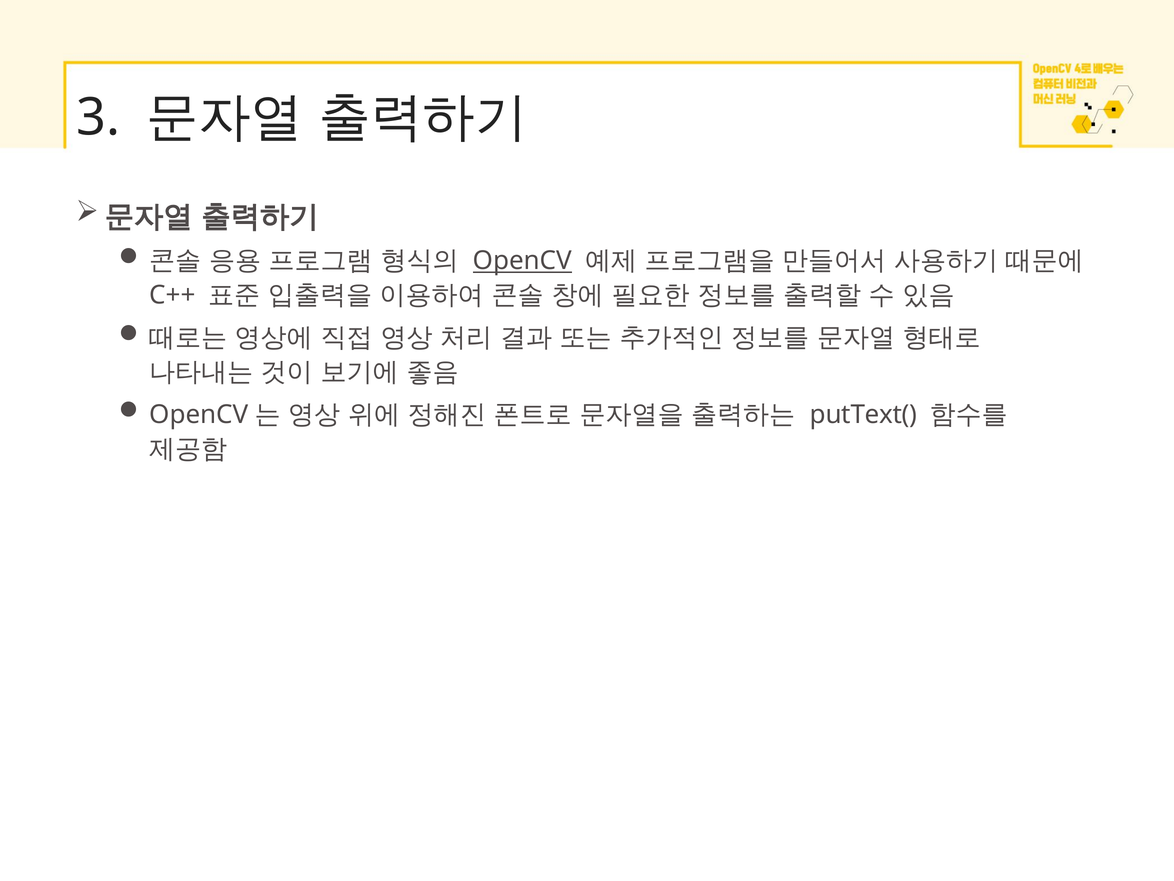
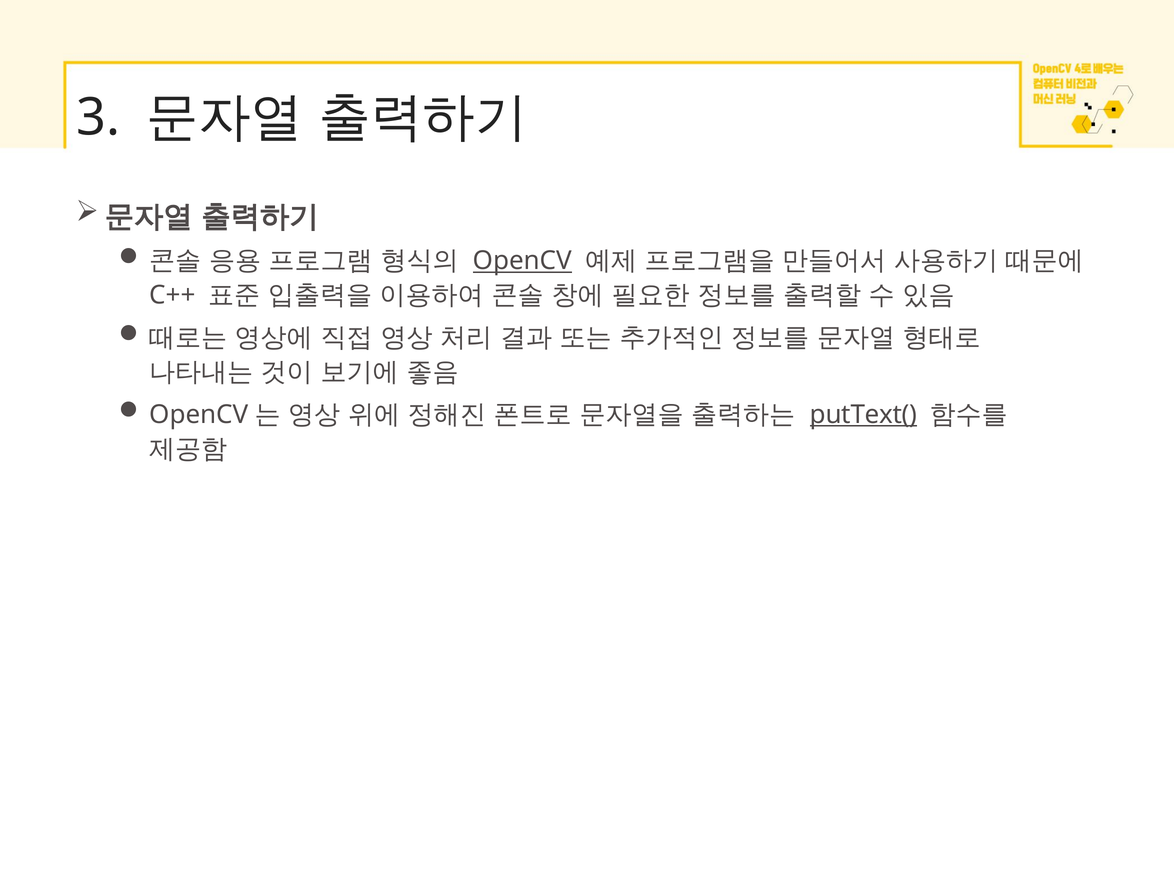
putText( underline: none -> present
